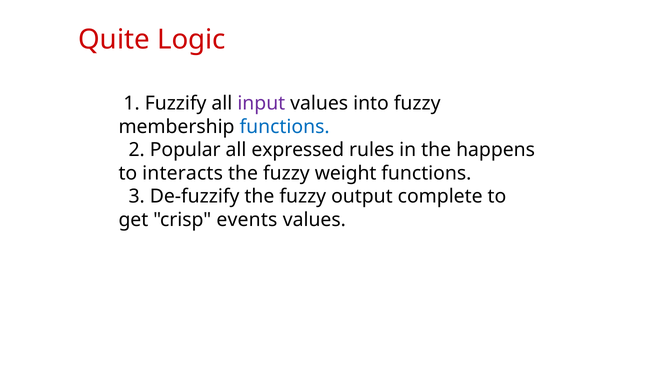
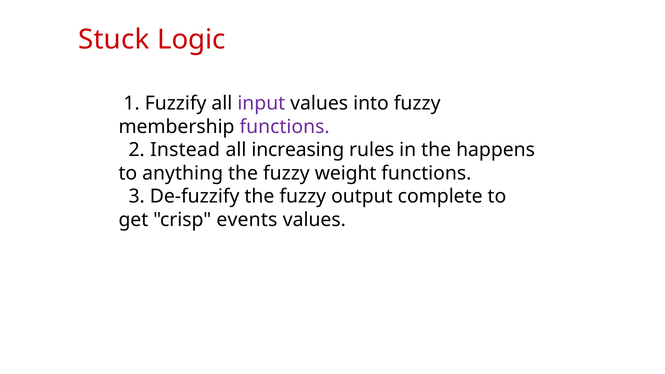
Quite: Quite -> Stuck
functions at (285, 127) colour: blue -> purple
Popular: Popular -> Instead
expressed: expressed -> increasing
interacts: interacts -> anything
